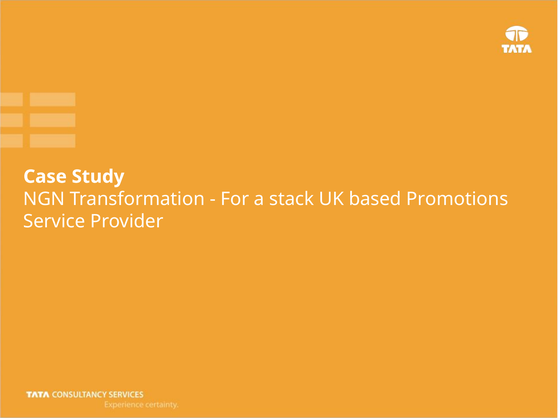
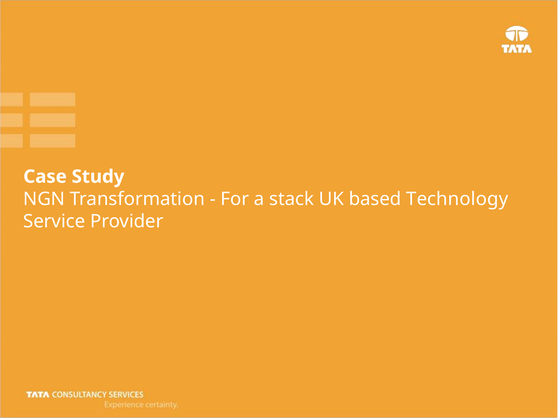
Promotions: Promotions -> Technology
